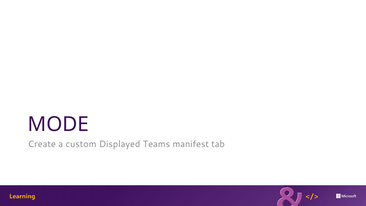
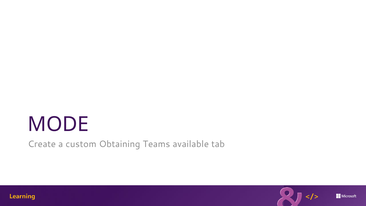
Displayed: Displayed -> Obtaining
manifest: manifest -> available
